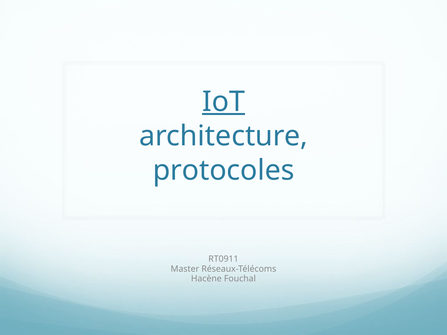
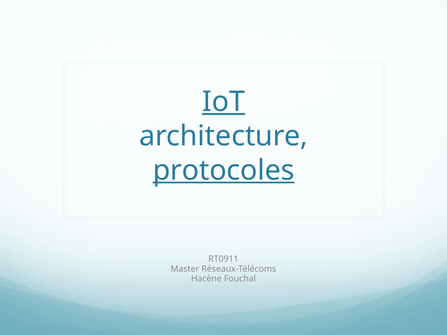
protocoles underline: none -> present
